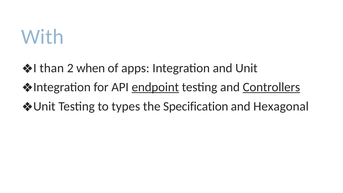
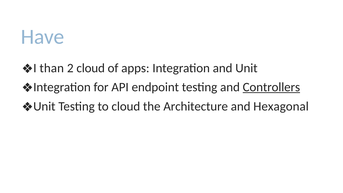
With: With -> Have
2 when: when -> cloud
endpoint underline: present -> none
to types: types -> cloud
Specification: Specification -> Architecture
